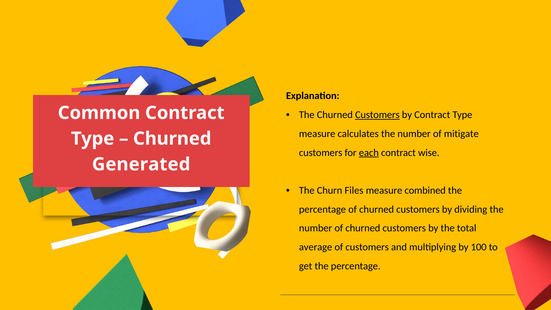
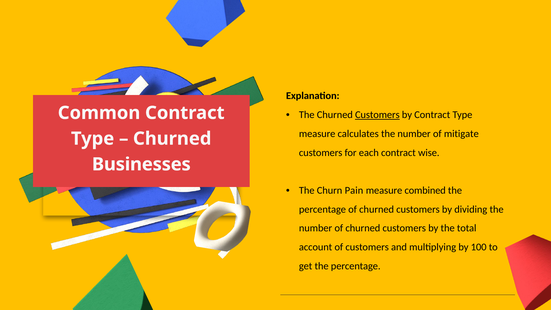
each underline: present -> none
Generated: Generated -> Businesses
Files: Files -> Pain
average: average -> account
